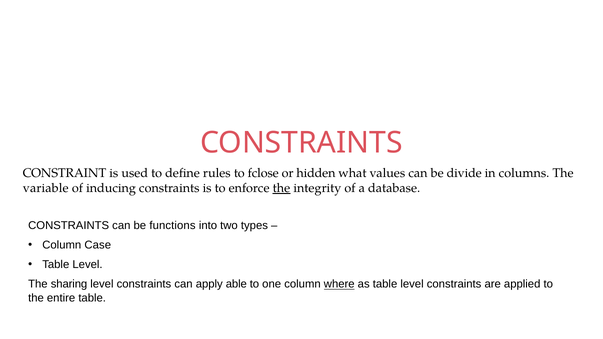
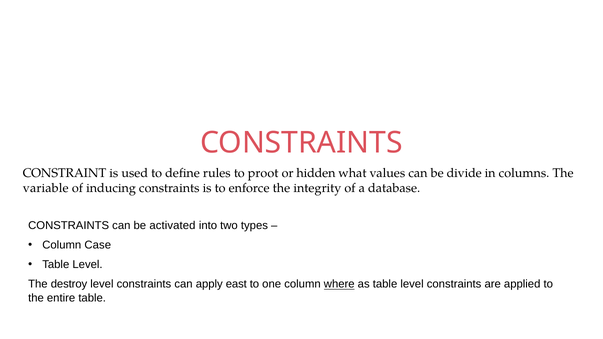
fclose: fclose -> proot
the at (281, 188) underline: present -> none
functions: functions -> activated
sharing: sharing -> destroy
able: able -> east
